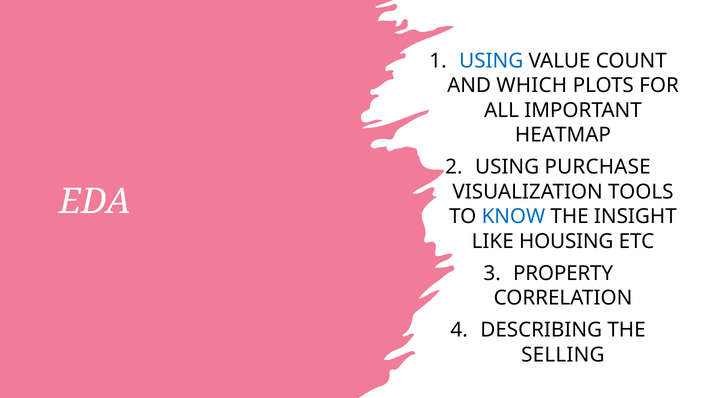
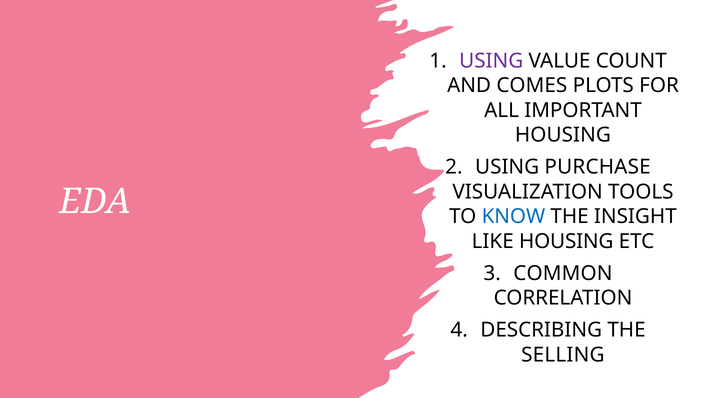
USING at (491, 61) colour: blue -> purple
WHICH: WHICH -> COMES
HEATMAP at (563, 135): HEATMAP -> HOUSING
PROPERTY: PROPERTY -> COMMON
